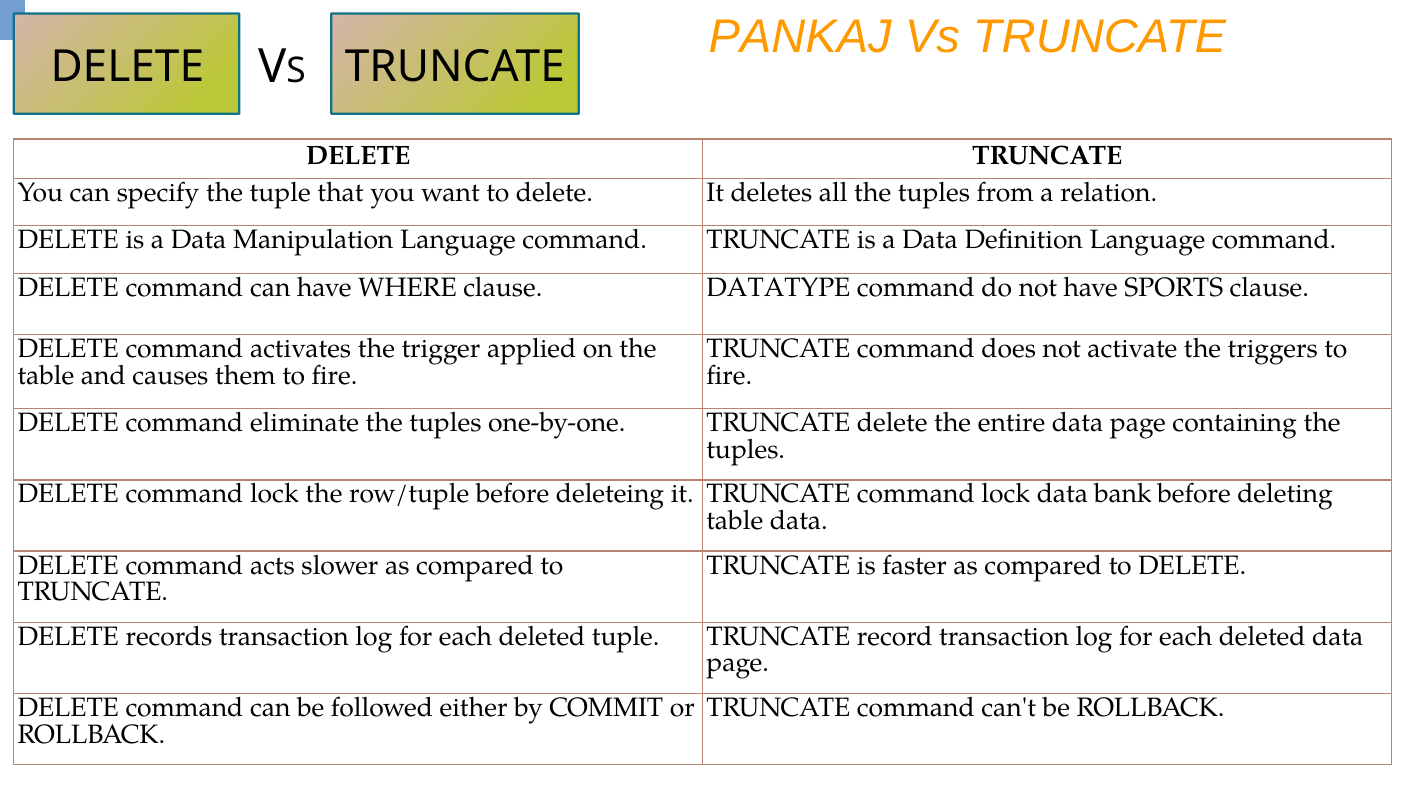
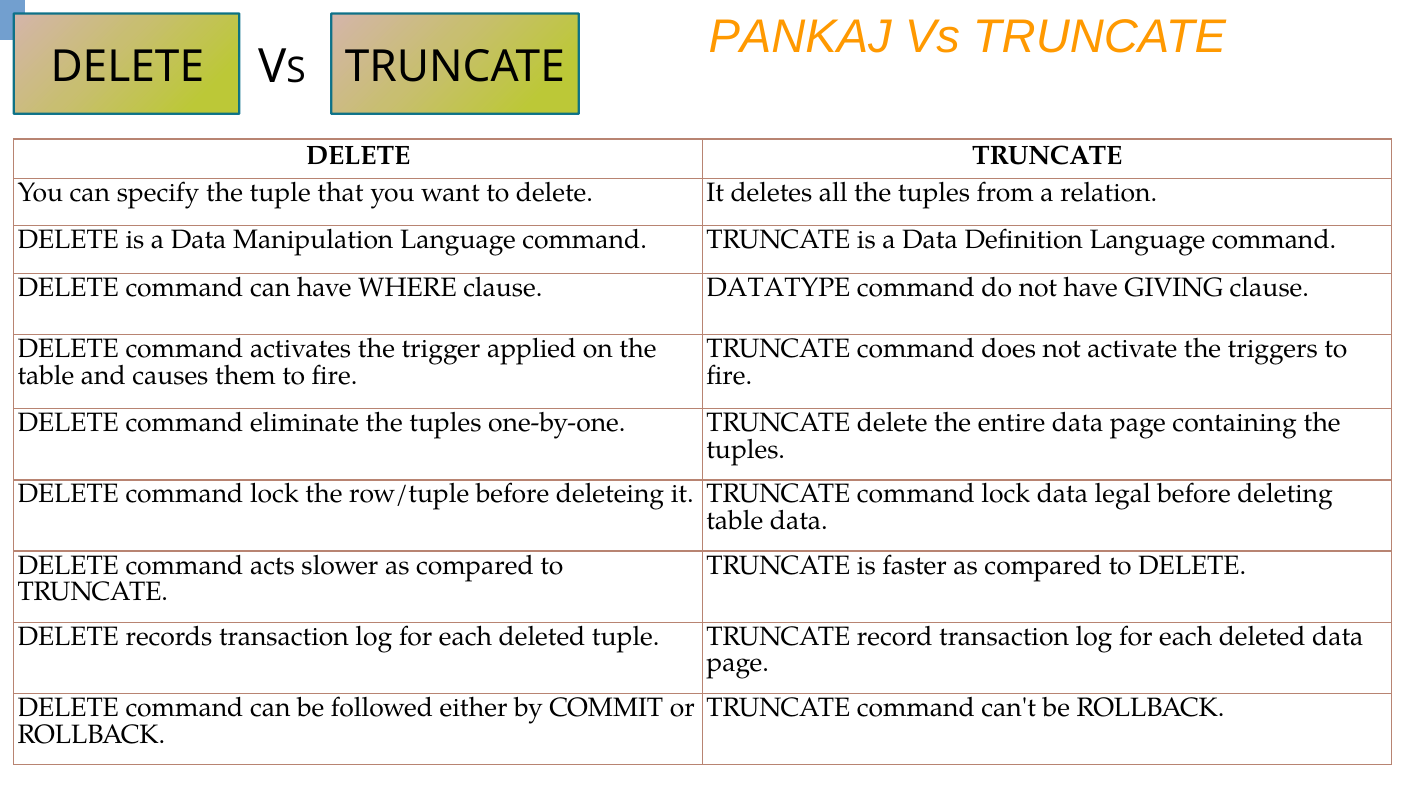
SPORTS: SPORTS -> GIVING
bank: bank -> legal
